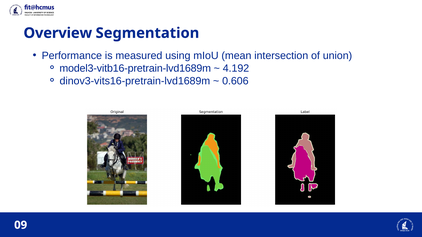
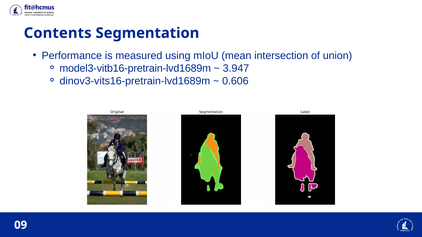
Overview: Overview -> Contents
4.192: 4.192 -> 3.947
